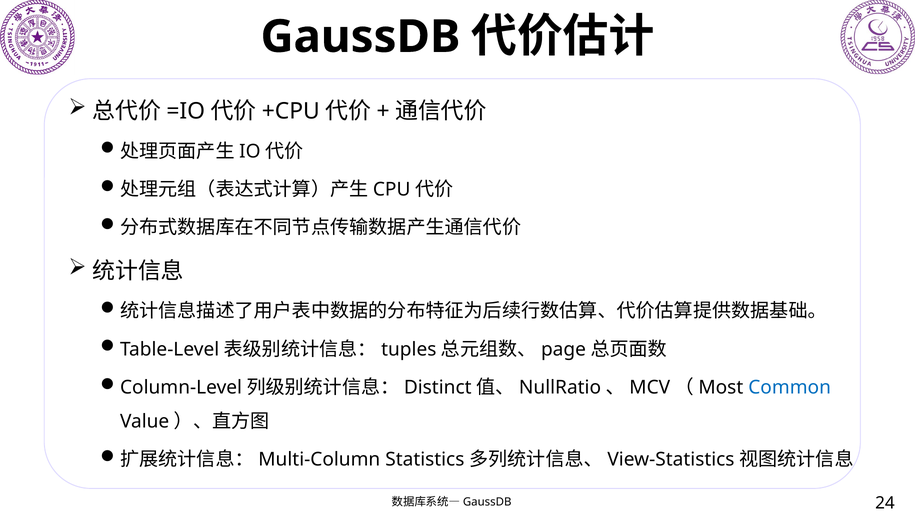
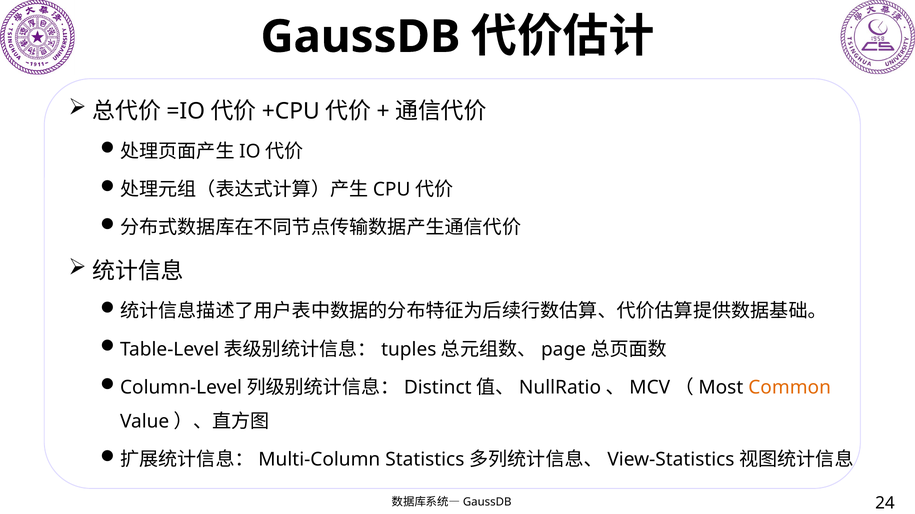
Common colour: blue -> orange
